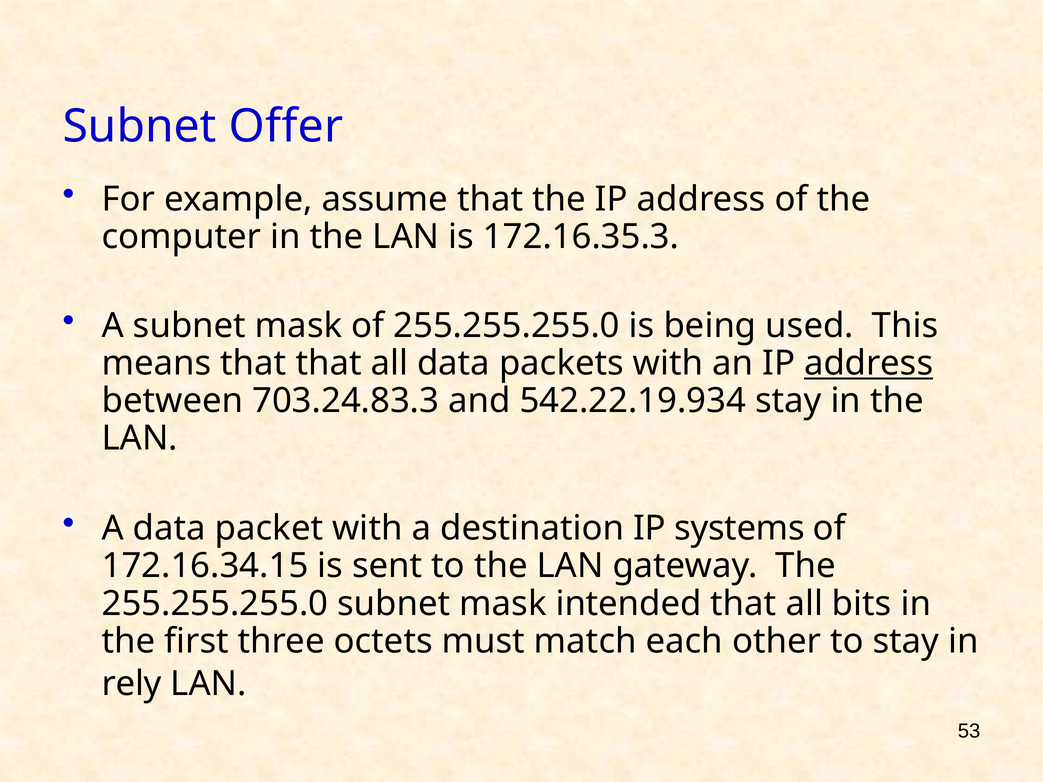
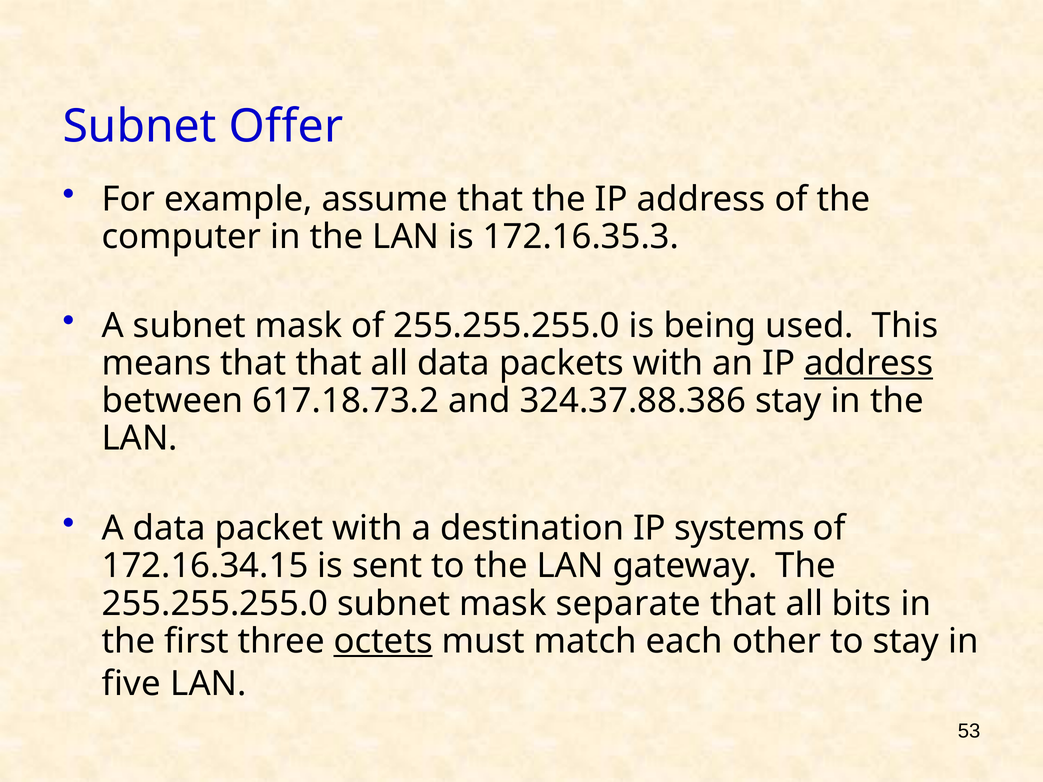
703.24.83.3: 703.24.83.3 -> 617.18.73.2
542.22.19.934: 542.22.19.934 -> 324.37.88.386
intended: intended -> separate
octets underline: none -> present
rely: rely -> five
